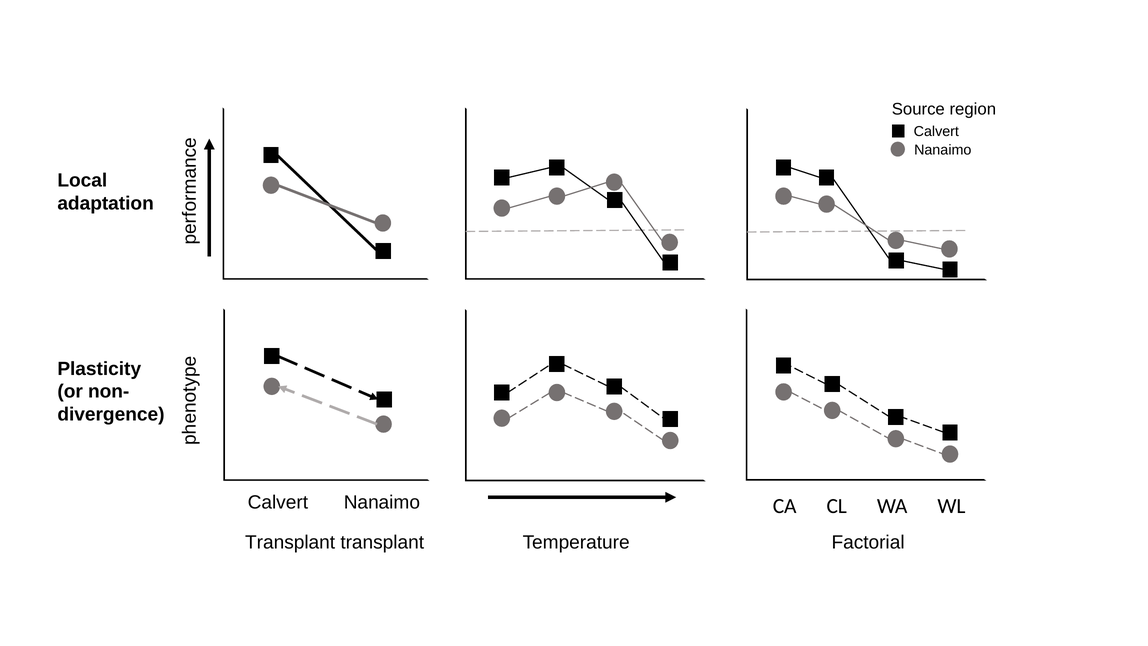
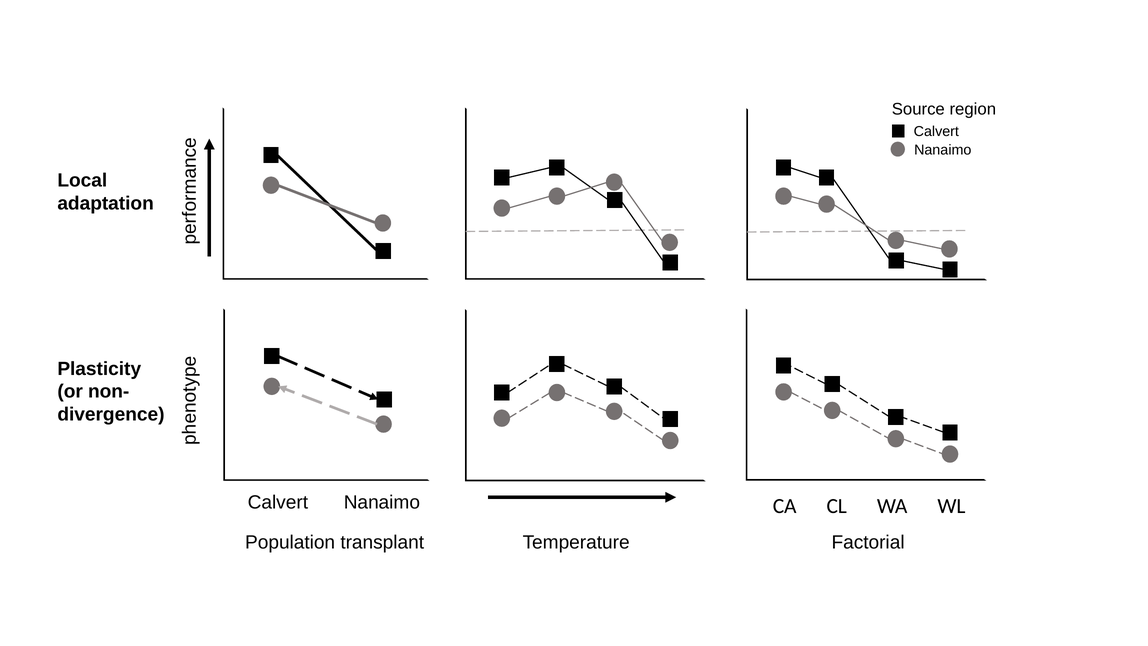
Transplant at (290, 542): Transplant -> Population
